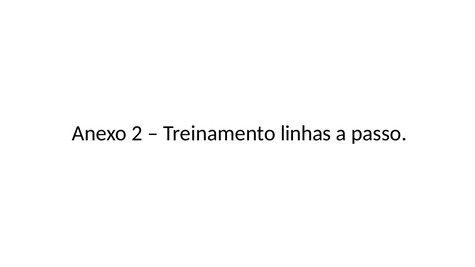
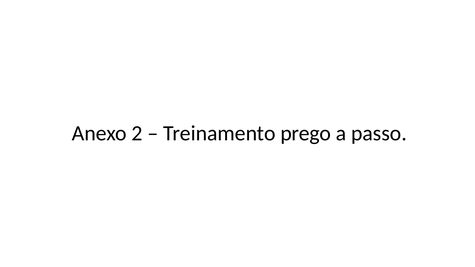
linhas: linhas -> prego
